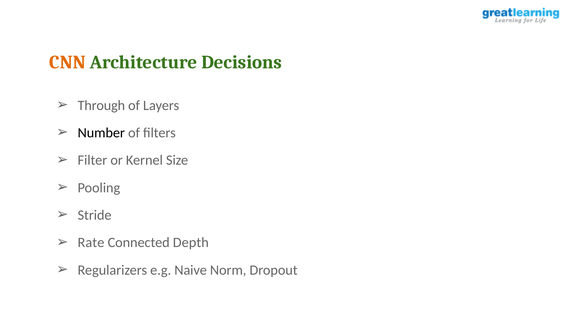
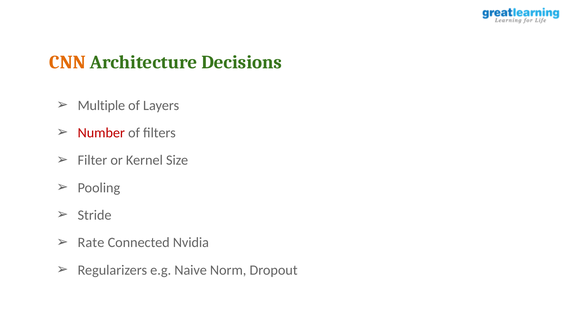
Through: Through -> Multiple
Number colour: black -> red
Depth: Depth -> Nvidia
